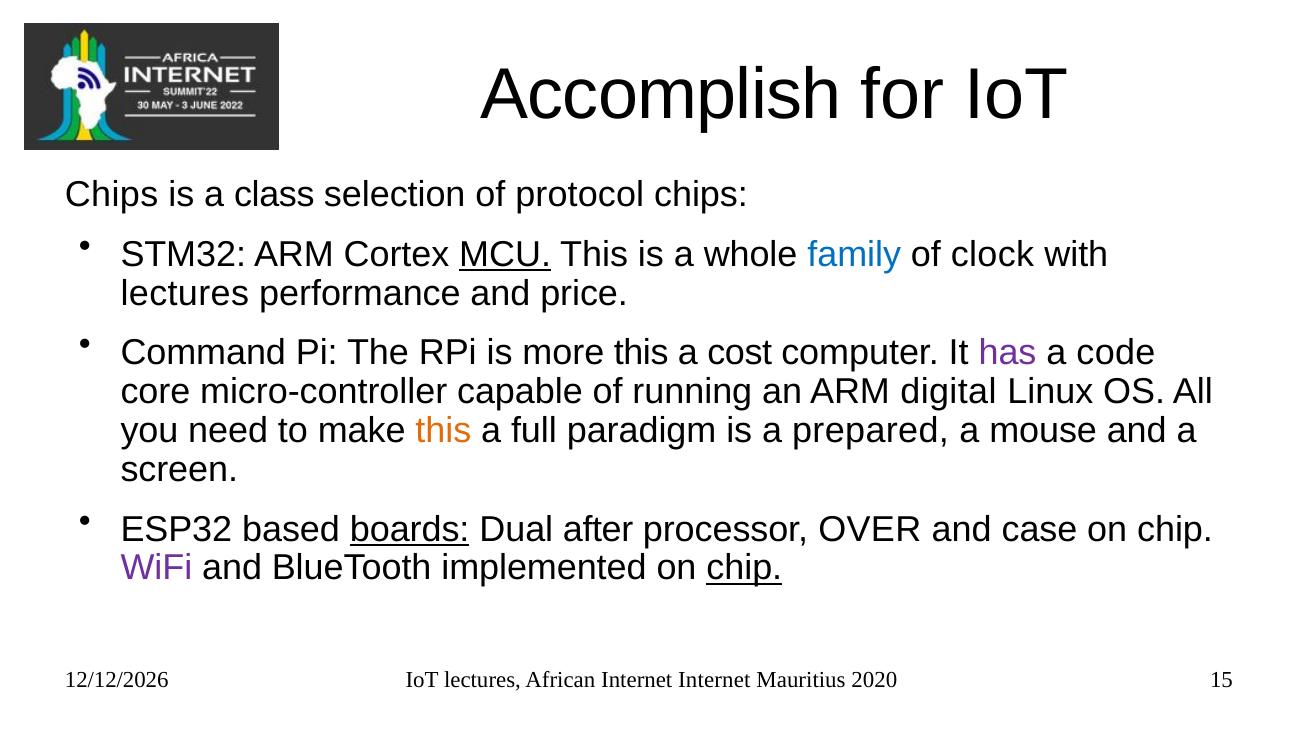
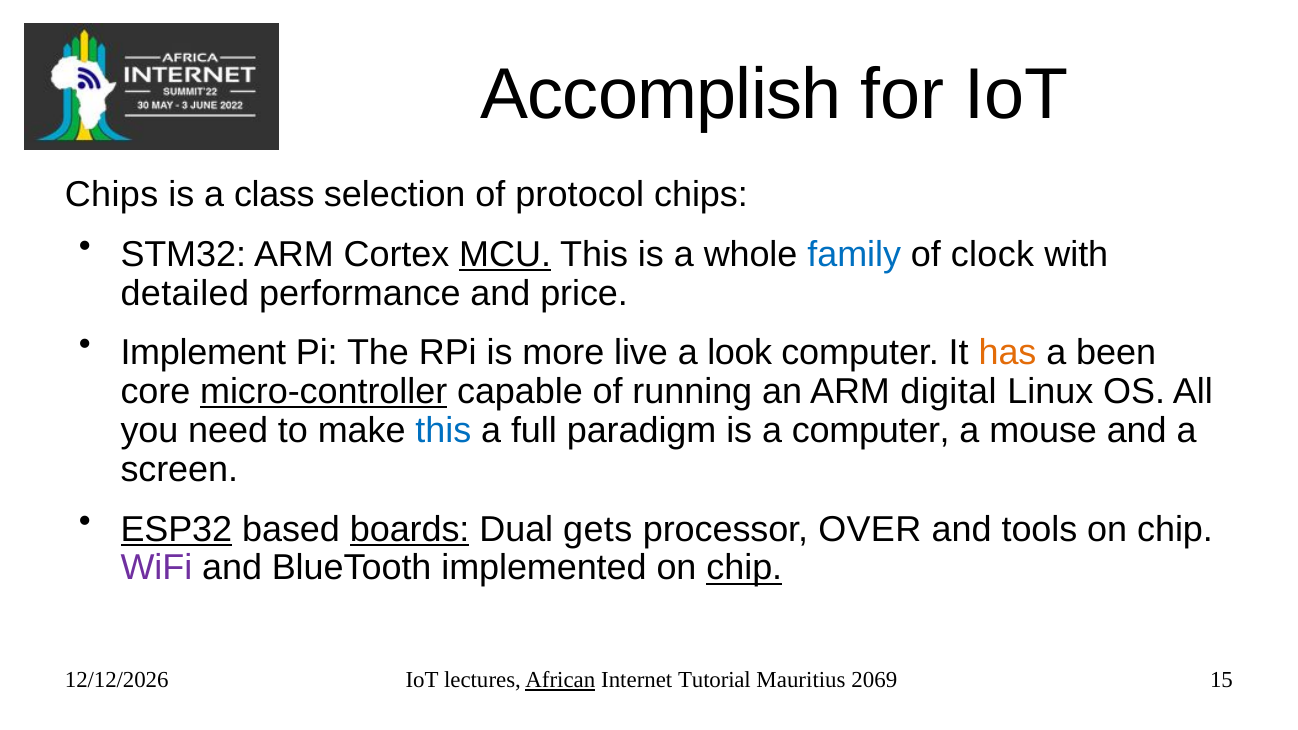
lectures at (185, 293): lectures -> detailed
Command: Command -> Implement
more this: this -> live
cost: cost -> look
has colour: purple -> orange
code: code -> been
micro-controller underline: none -> present
this at (443, 431) colour: orange -> blue
a prepared: prepared -> computer
ESP32 underline: none -> present
after: after -> gets
case: case -> tools
African underline: none -> present
Internet Internet: Internet -> Tutorial
2020: 2020 -> 2069
